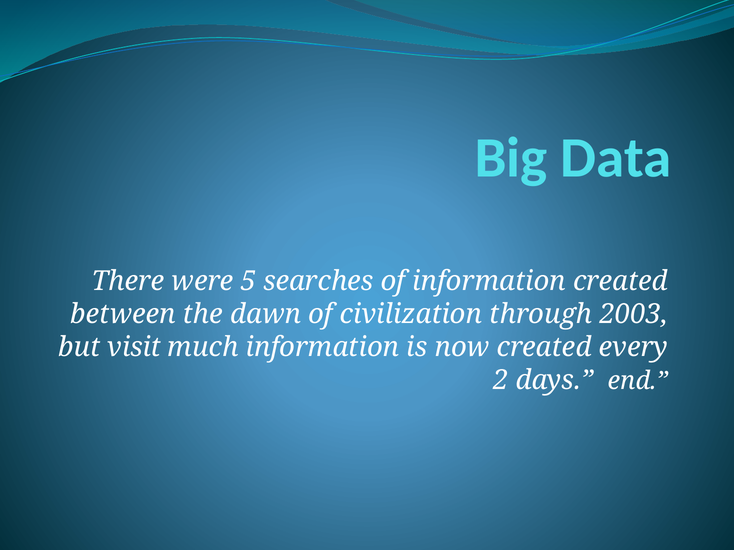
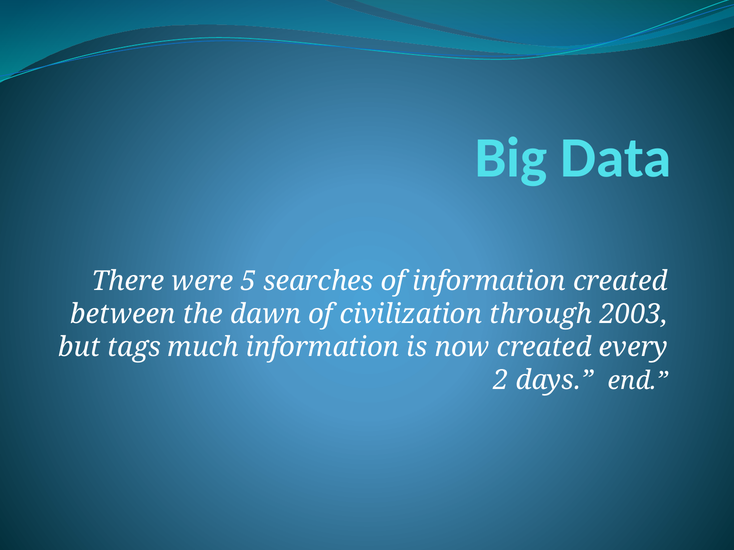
visit: visit -> tags
